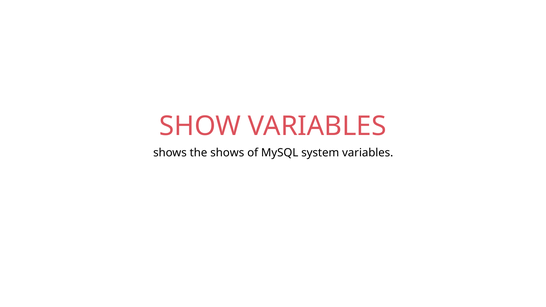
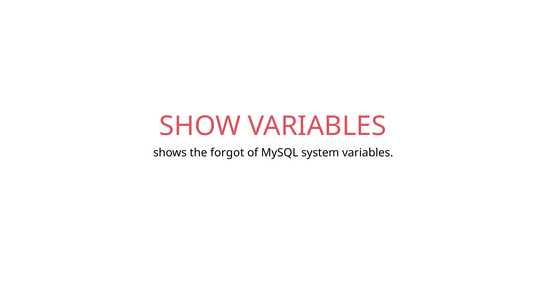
the shows: shows -> forgot
